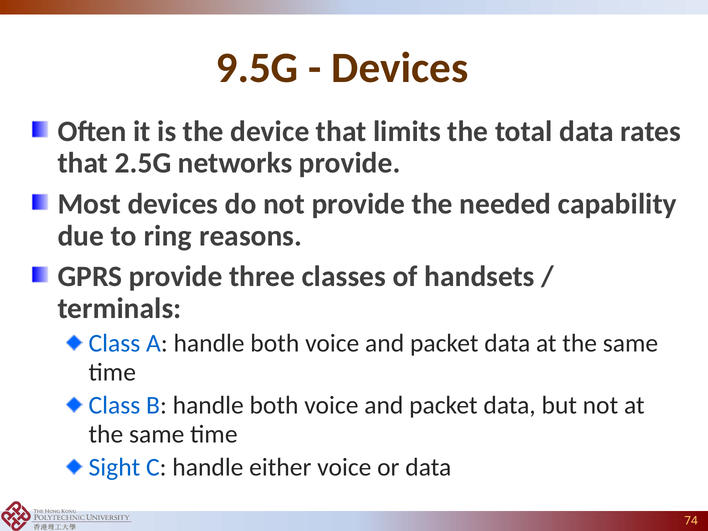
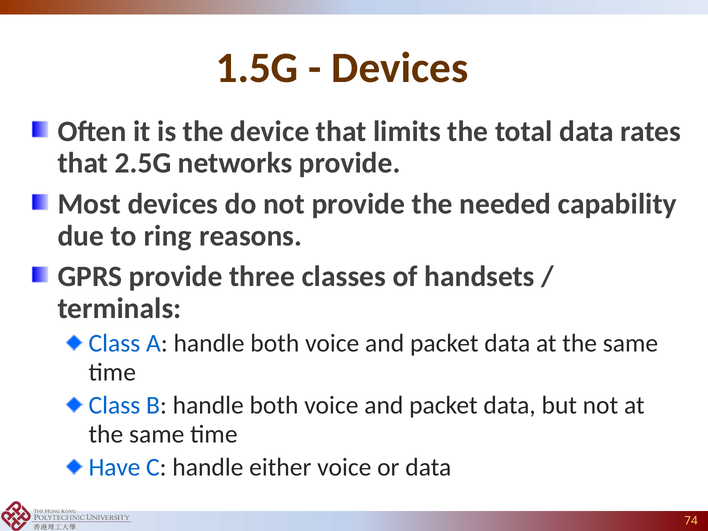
9.5G: 9.5G -> 1.5G
Sight: Sight -> Have
